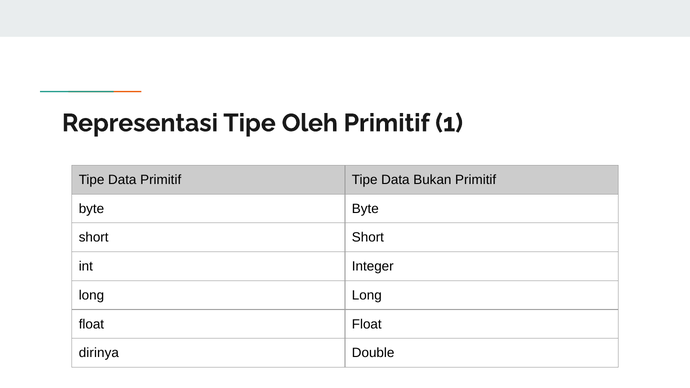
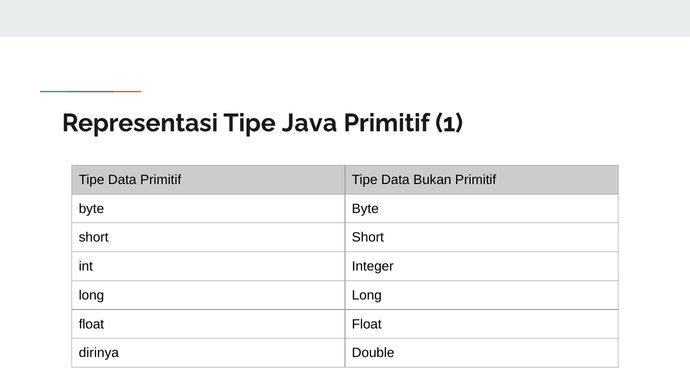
Oleh: Oleh -> Java
